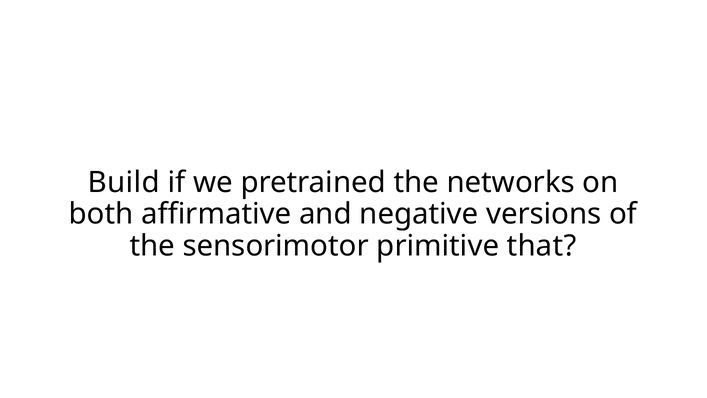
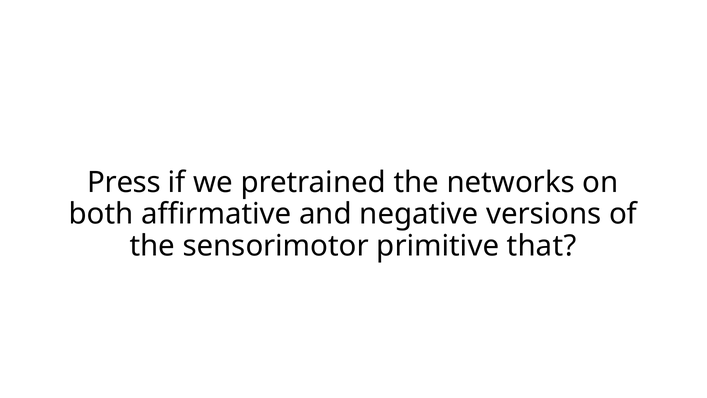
Build: Build -> Press
